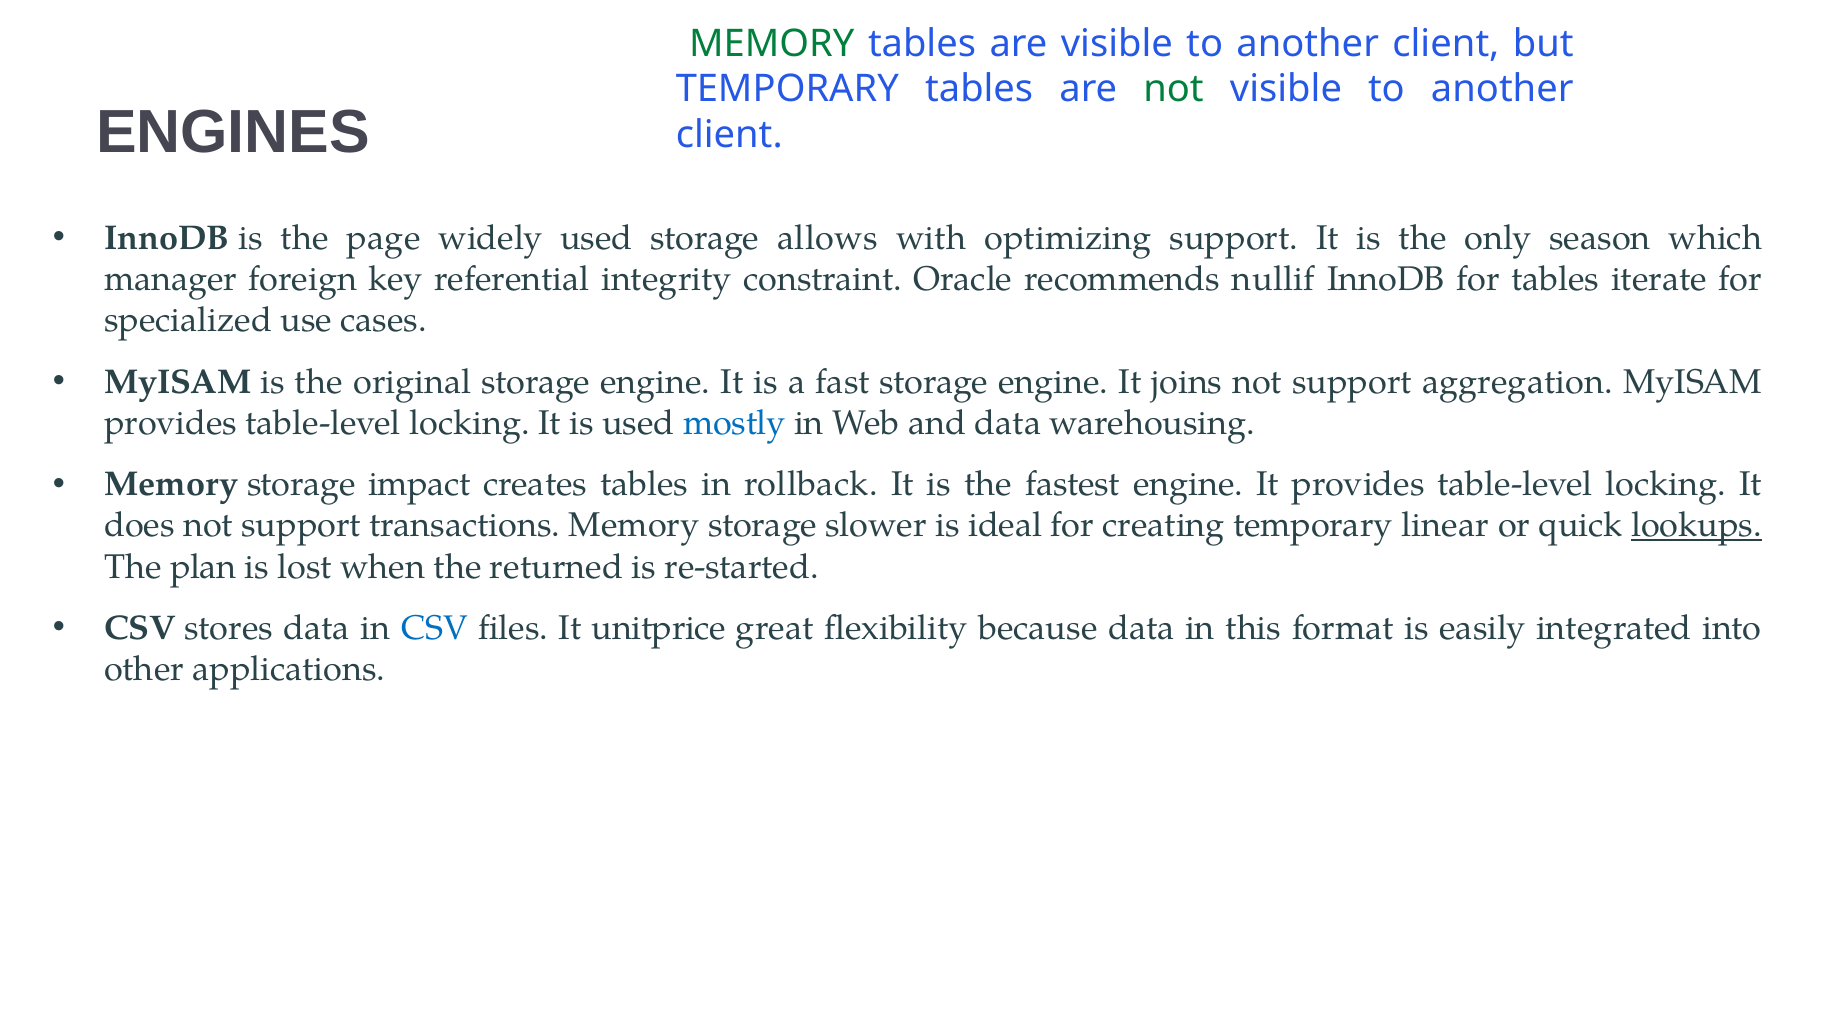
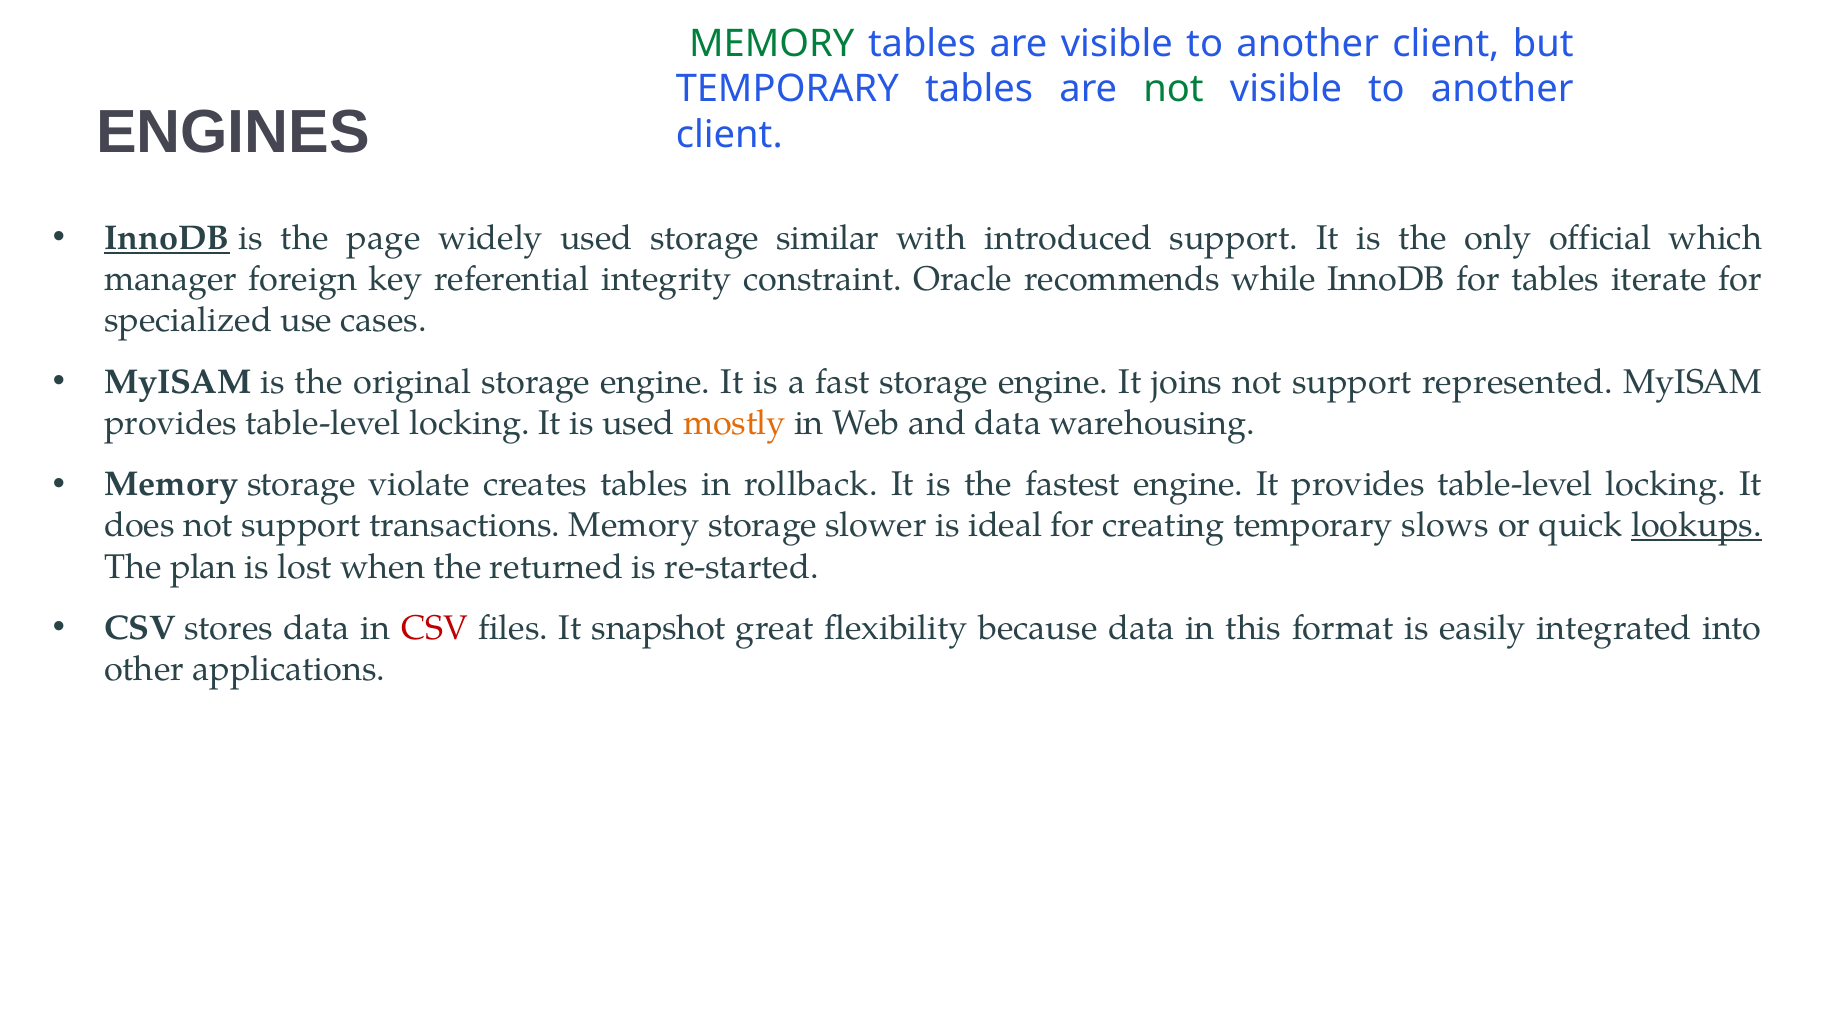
InnoDB at (167, 238) underline: none -> present
allows: allows -> similar
optimizing: optimizing -> introduced
season: season -> official
nullif: nullif -> while
aggregation: aggregation -> represented
mostly colour: blue -> orange
impact: impact -> violate
linear: linear -> slows
CSV at (435, 629) colour: blue -> red
unitprice: unitprice -> snapshot
